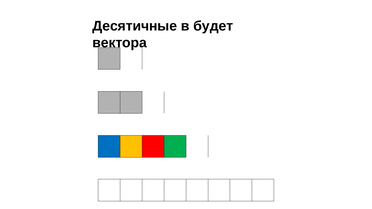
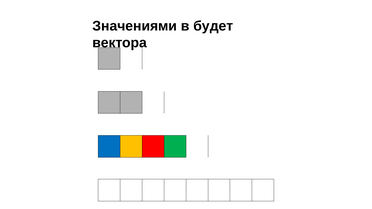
Десятичные: Десятичные -> Значениями
